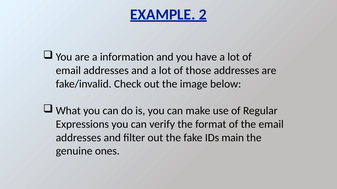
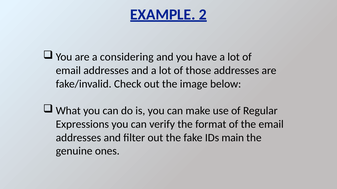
information: information -> considering
